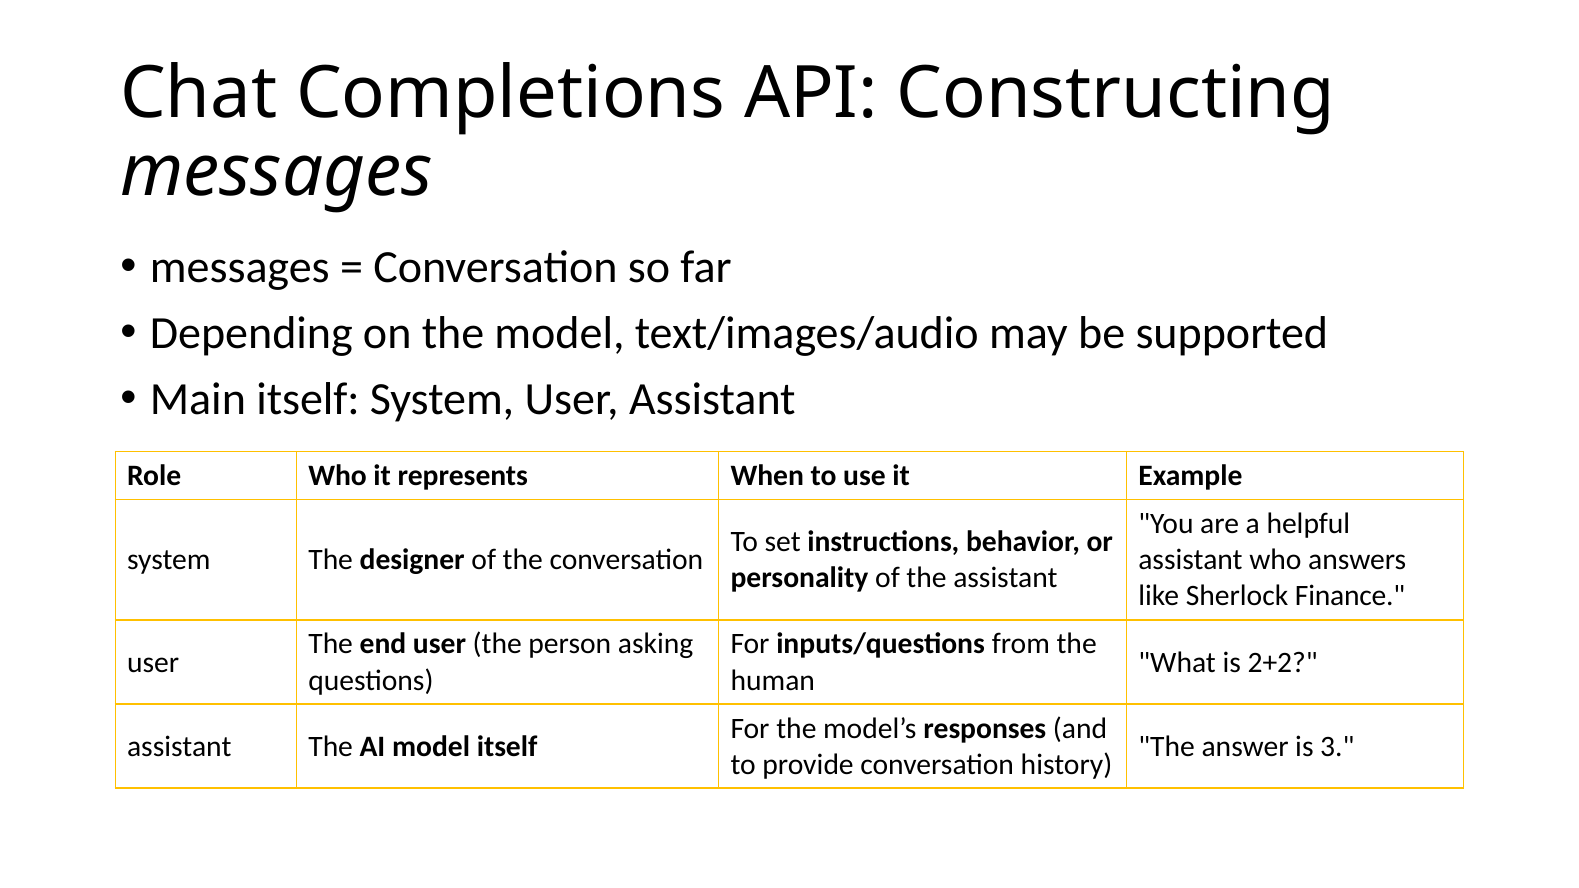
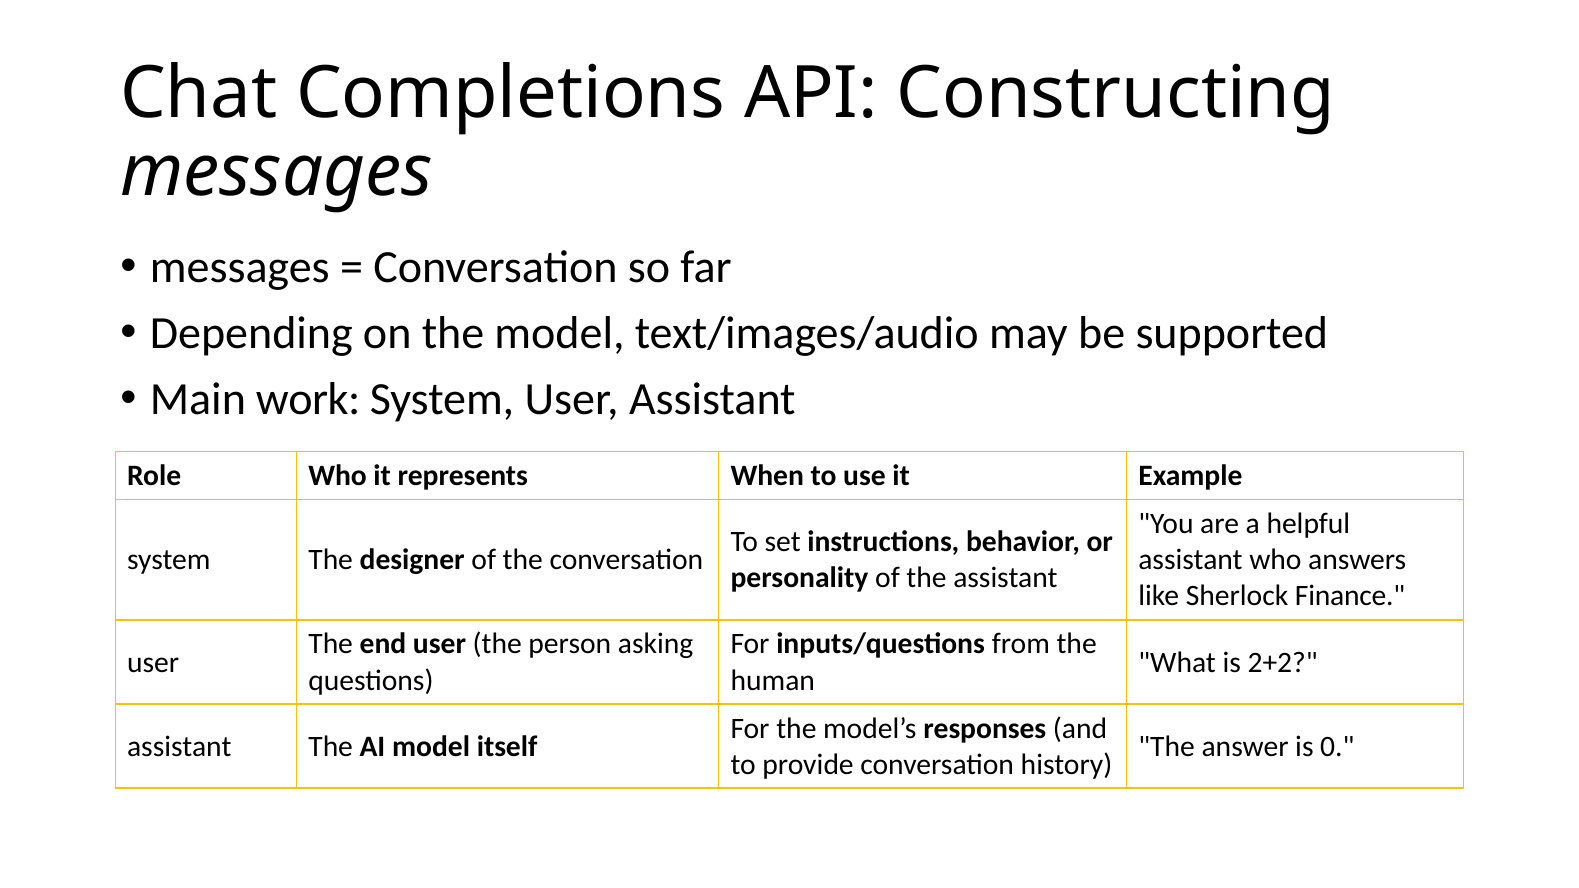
Main itself: itself -> work
3: 3 -> 0
